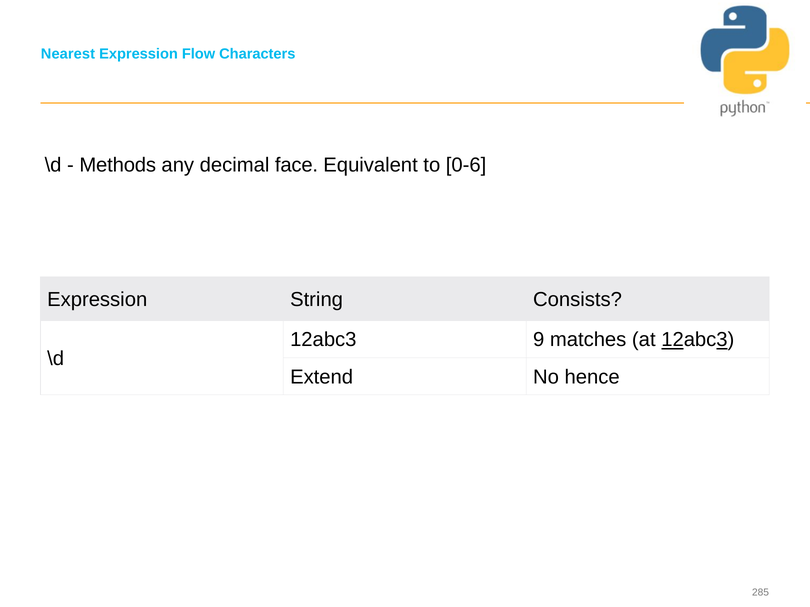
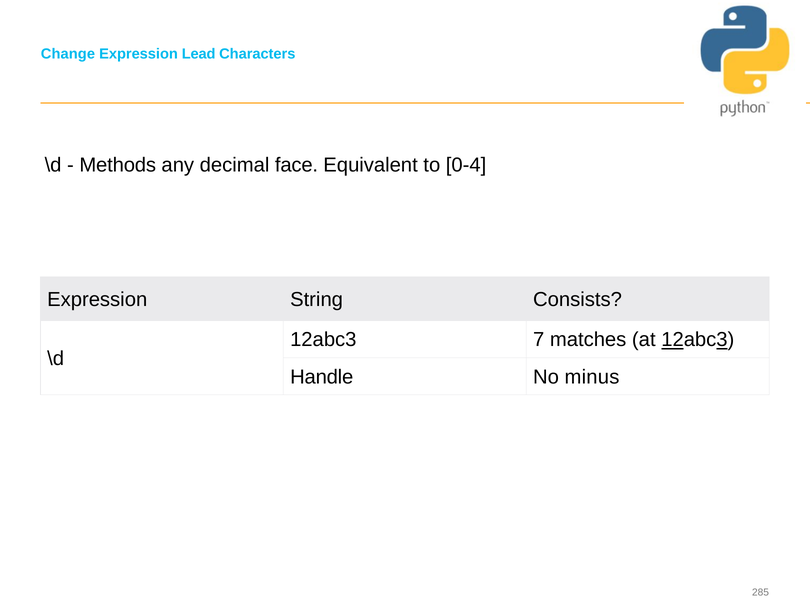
Nearest: Nearest -> Change
Flow: Flow -> Lead
0-6: 0-6 -> 0-4
9: 9 -> 7
Extend: Extend -> Handle
hence: hence -> minus
